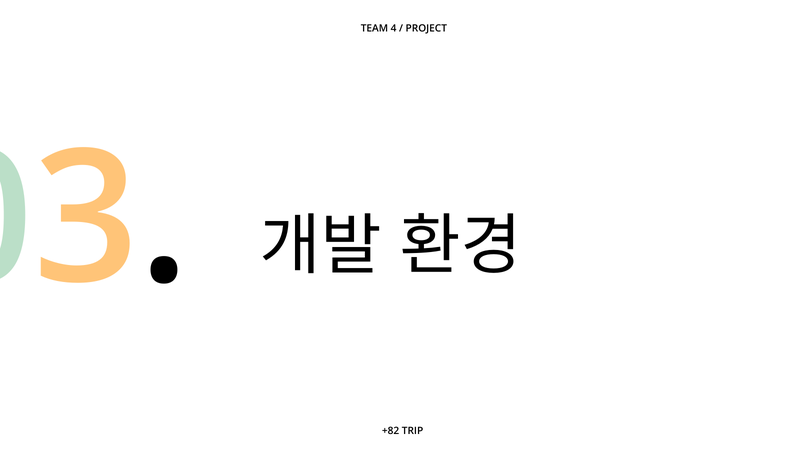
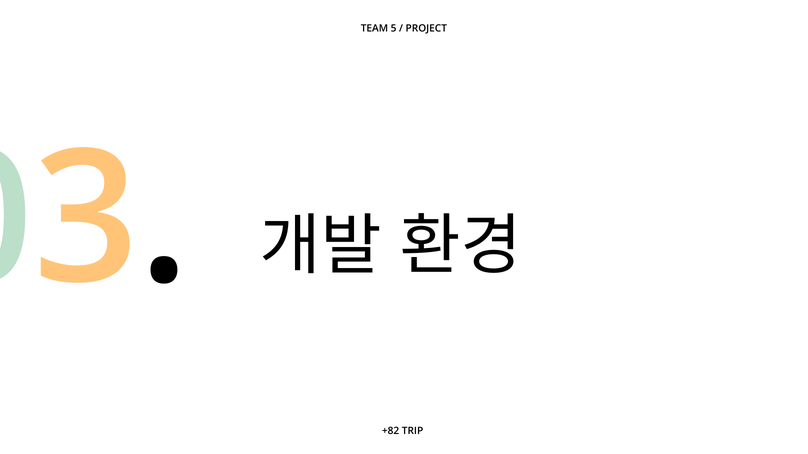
4: 4 -> 5
